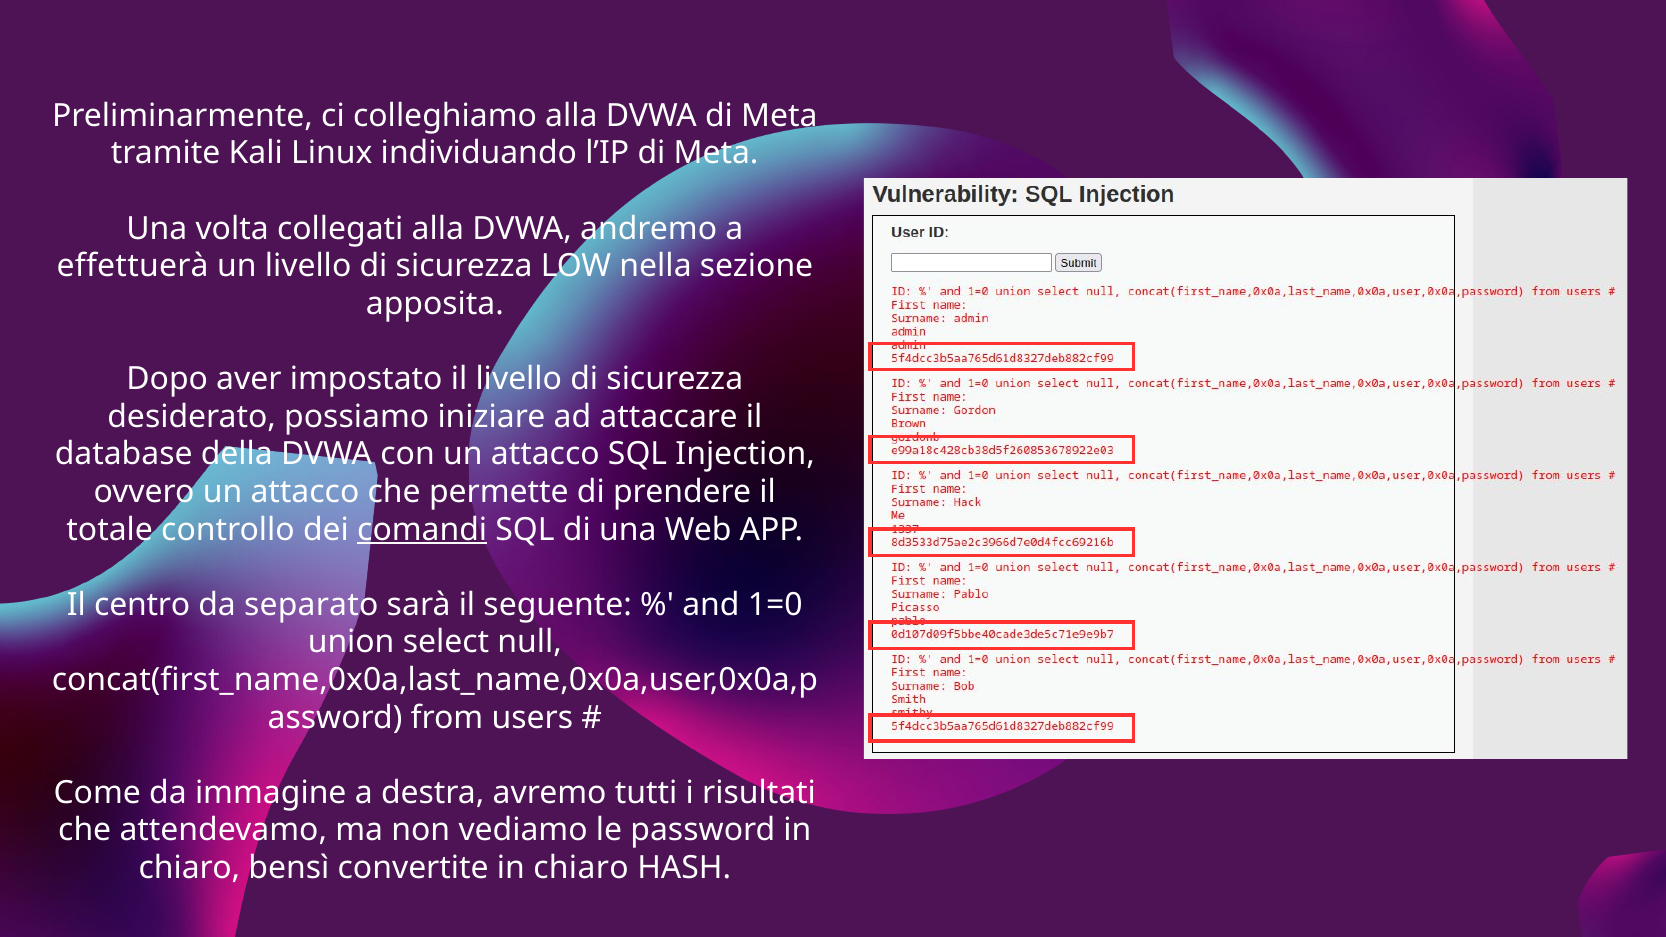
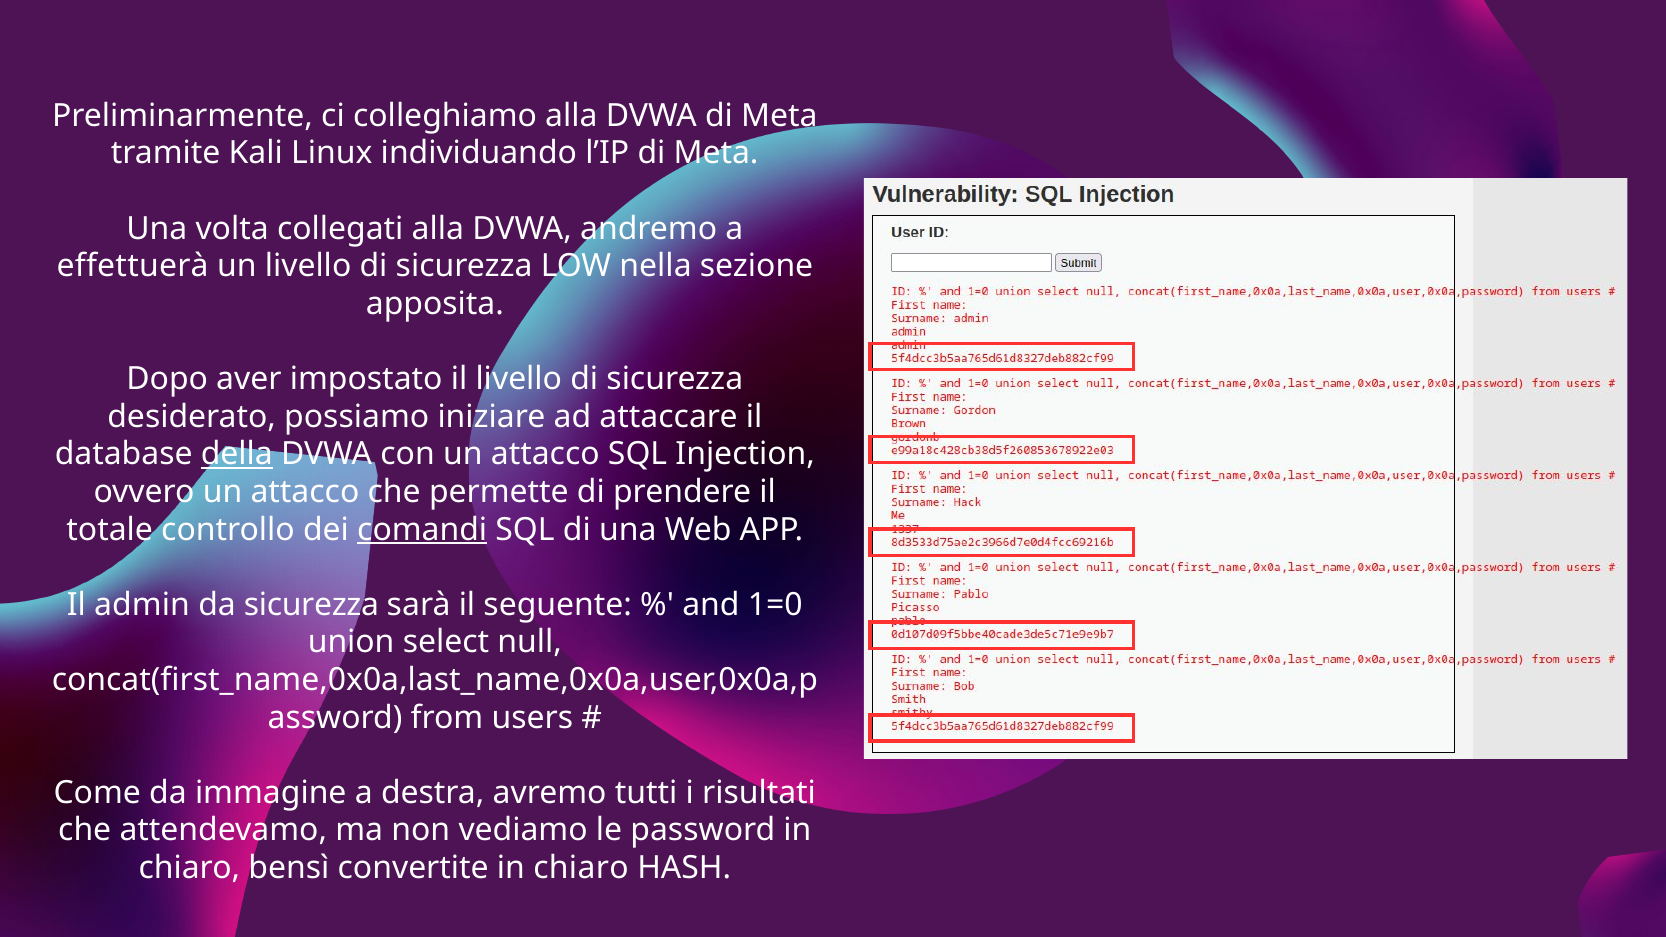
della underline: none -> present
centro: centro -> admin
da separato: separato -> sicurezza
